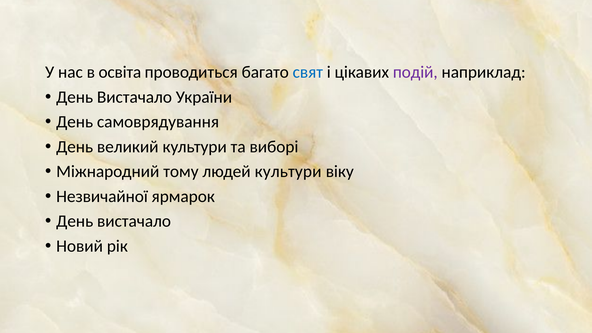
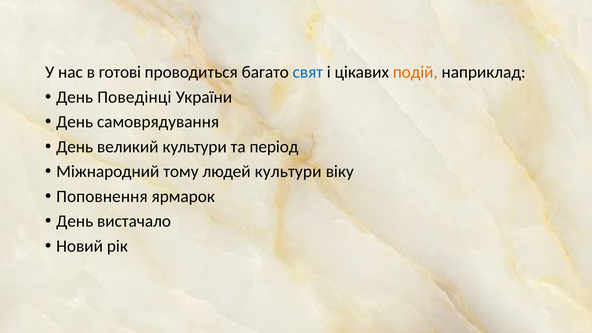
освіта: освіта -> готові
подій colour: purple -> orange
Вистачало at (134, 97): Вистачало -> Поведінці
виборі: виборі -> період
Незвичайної: Незвичайної -> Поповнення
